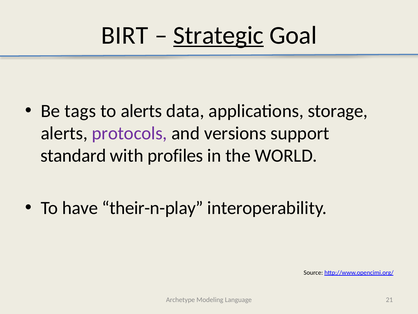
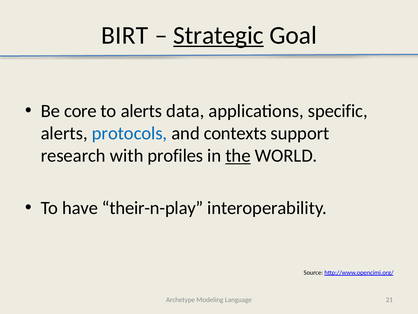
tags: tags -> core
storage: storage -> specific
protocols colour: purple -> blue
versions: versions -> contexts
standard: standard -> research
the underline: none -> present
